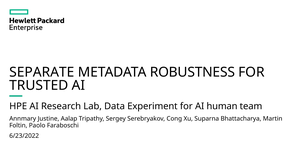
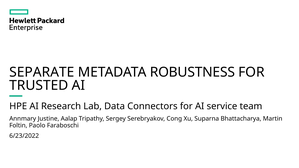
Experiment: Experiment -> Connectors
human: human -> service
